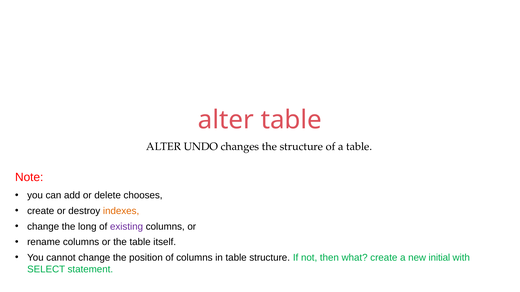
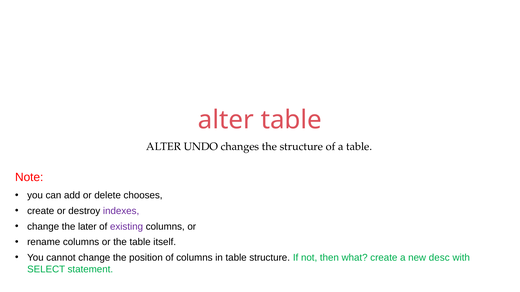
indexes colour: orange -> purple
long: long -> later
initial: initial -> desc
